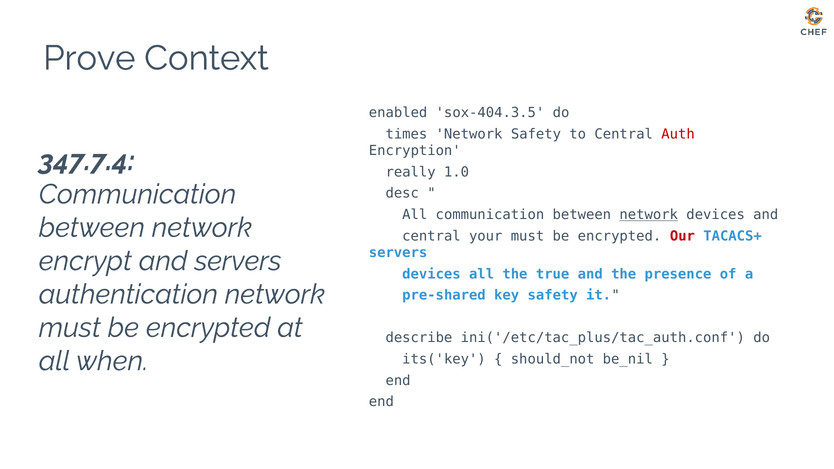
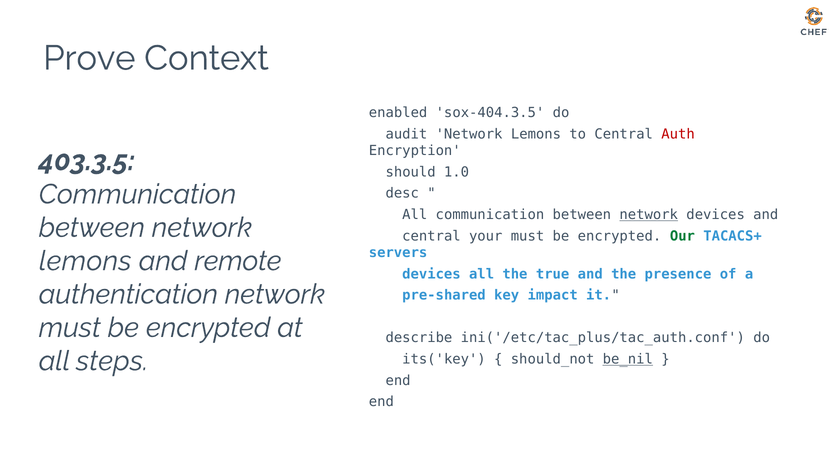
times: times -> audit
Safety at (536, 134): Safety -> Lemons
347.7.4: 347.7.4 -> 403.3.5
really: really -> should
Our colour: red -> green
encrypt at (85, 261): encrypt -> lemons
and servers: servers -> remote
key safety: safety -> impact
when: when -> steps
be_nil underline: none -> present
